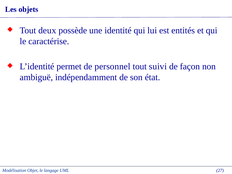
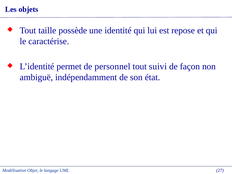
deux: deux -> taille
entités: entités -> repose
